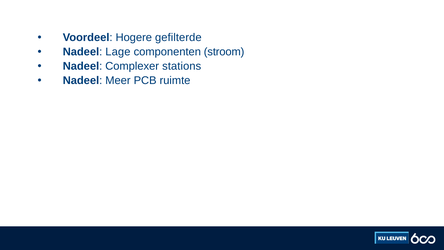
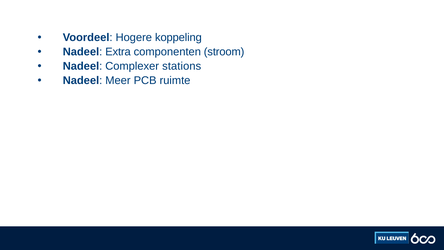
gefilterde: gefilterde -> koppeling
Lage: Lage -> Extra
